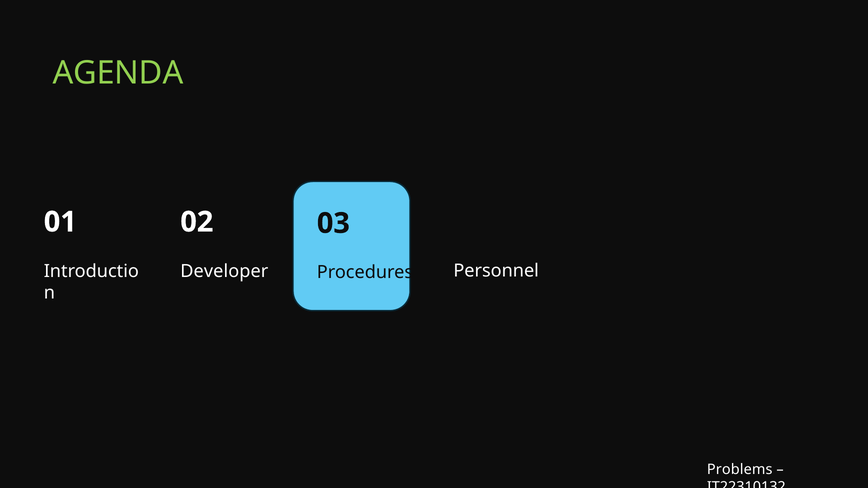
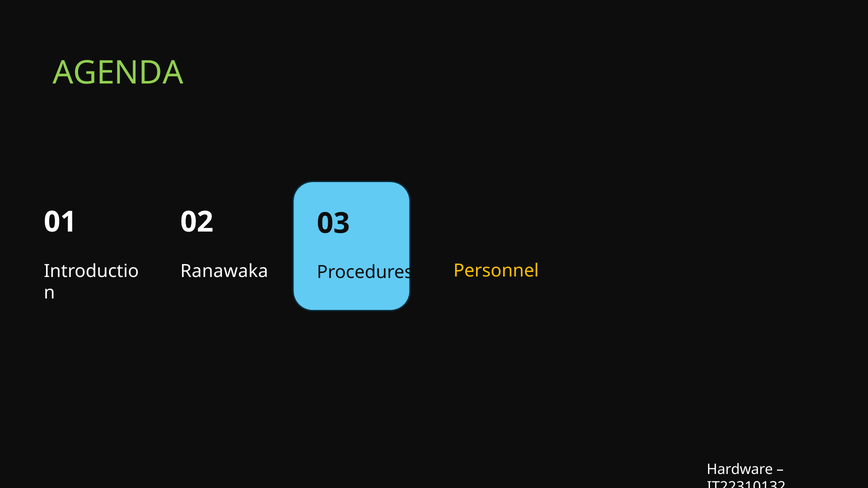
Personnel colour: white -> yellow
Developer: Developer -> Ranawaka
Problems: Problems -> Hardware
